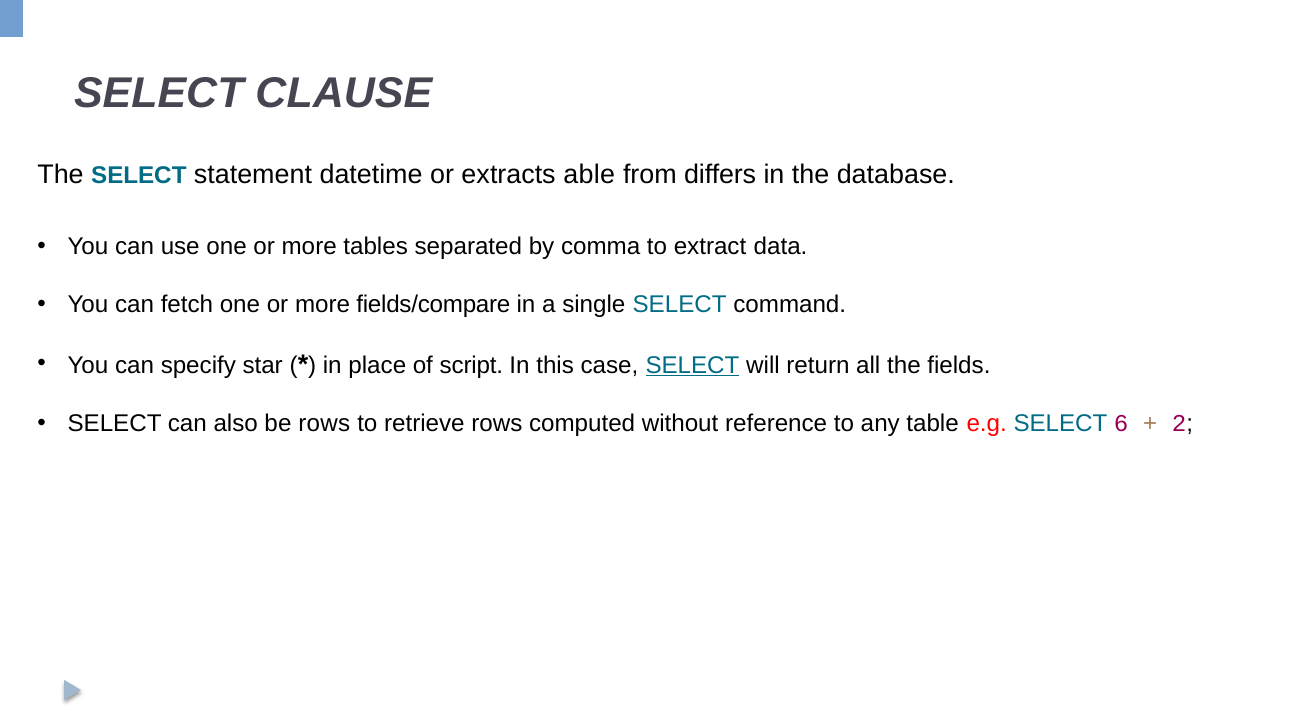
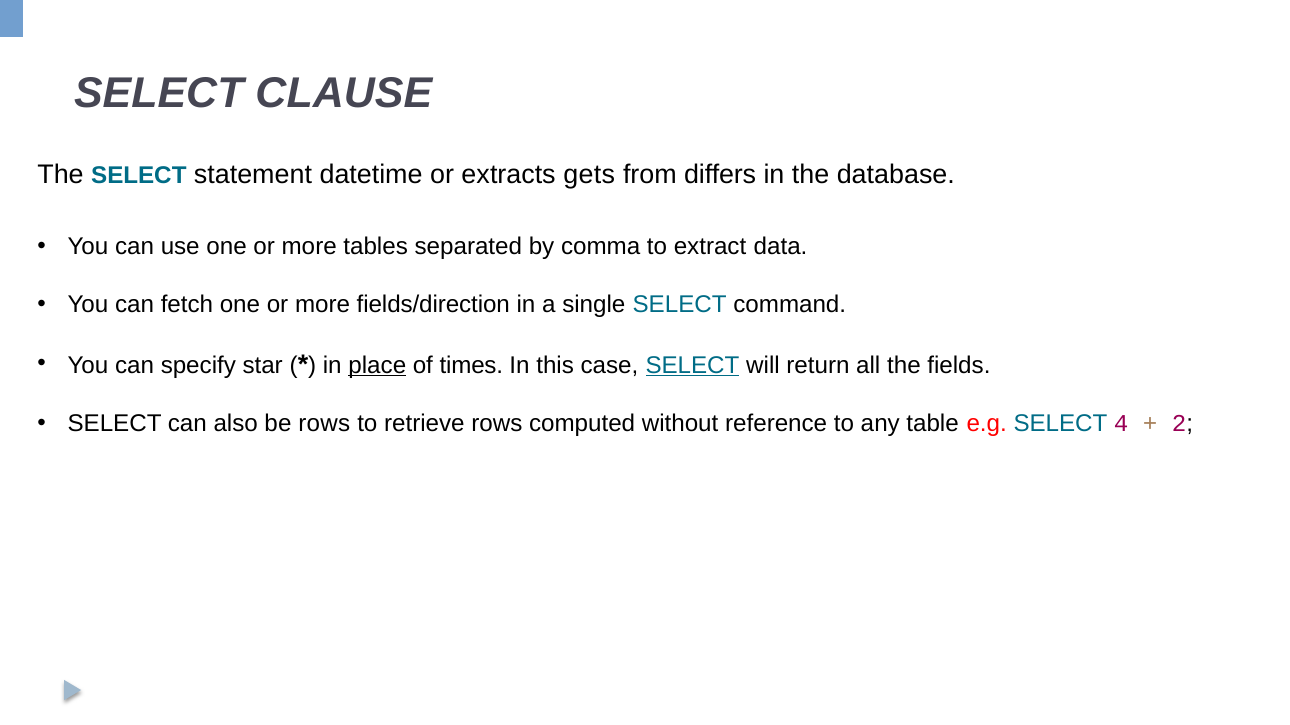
able: able -> gets
fields/compare: fields/compare -> fields/direction
place underline: none -> present
script: script -> times
6: 6 -> 4
